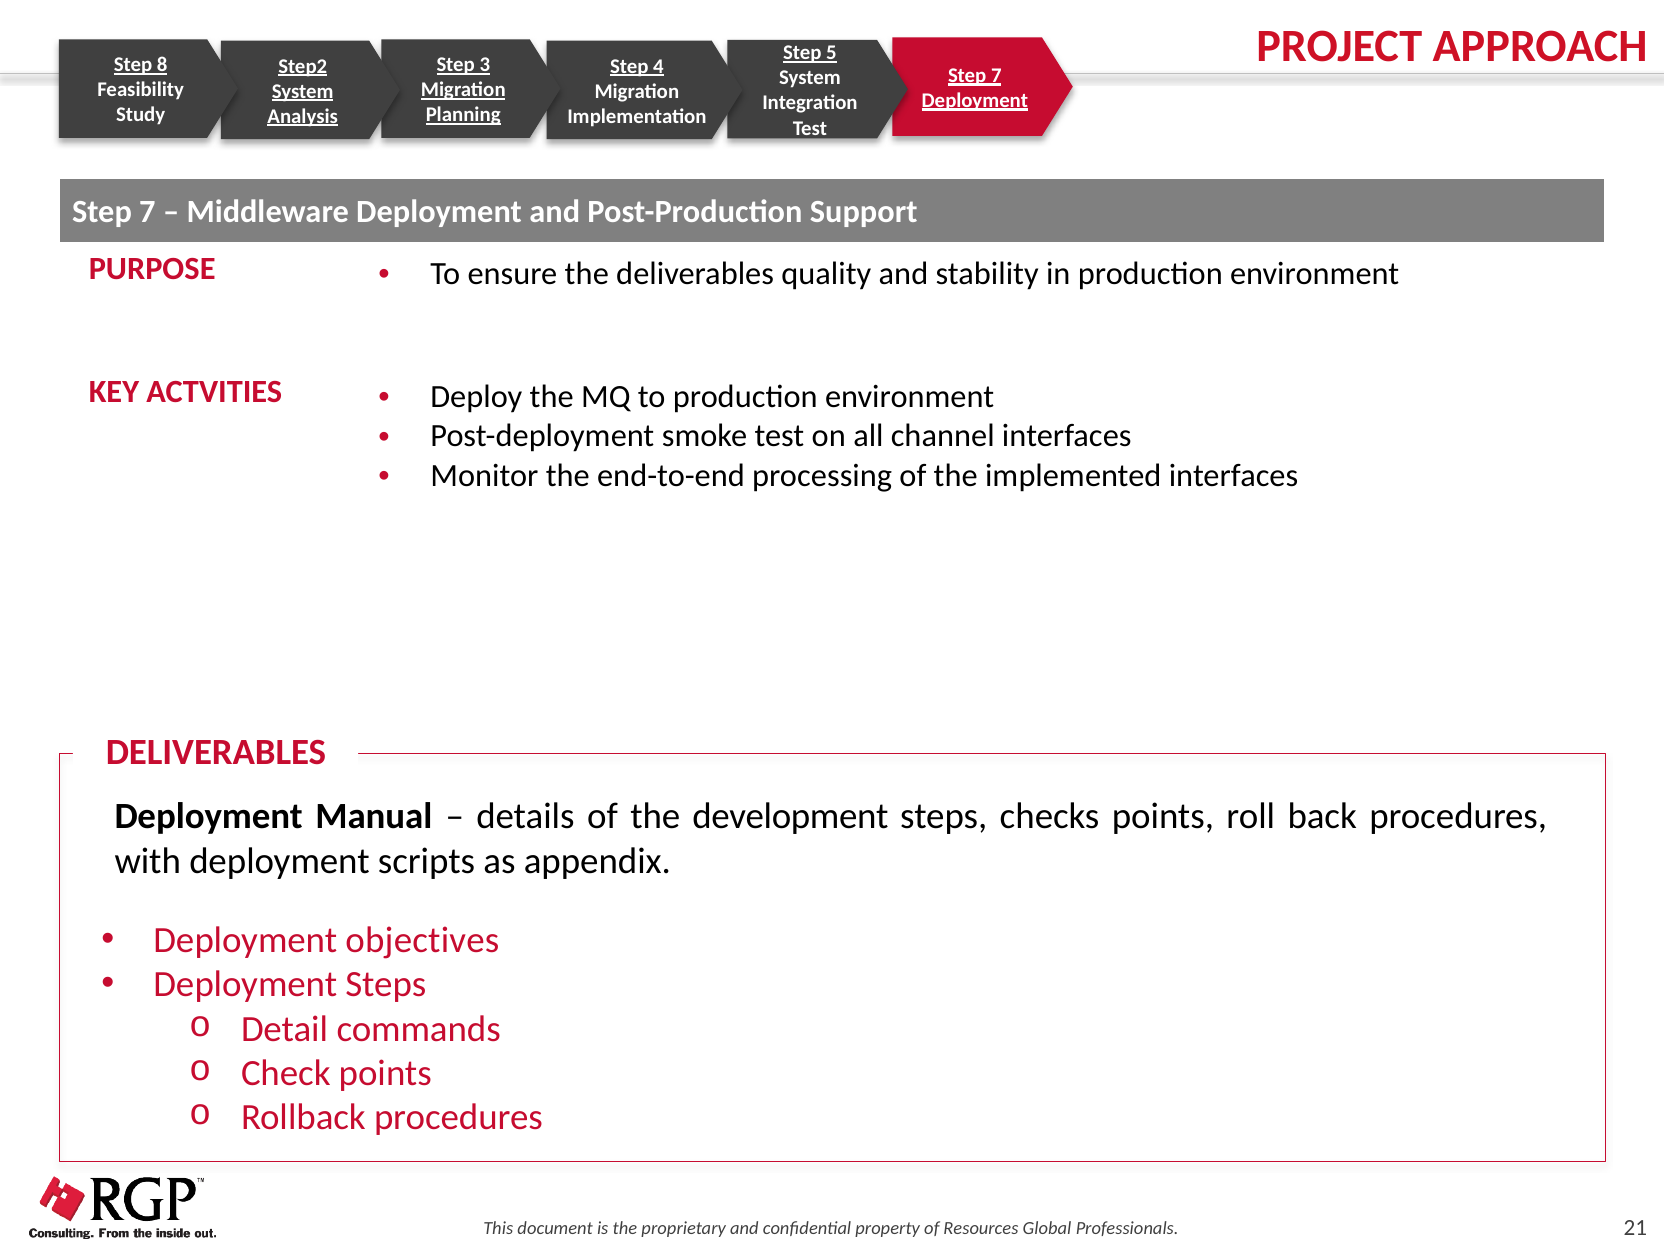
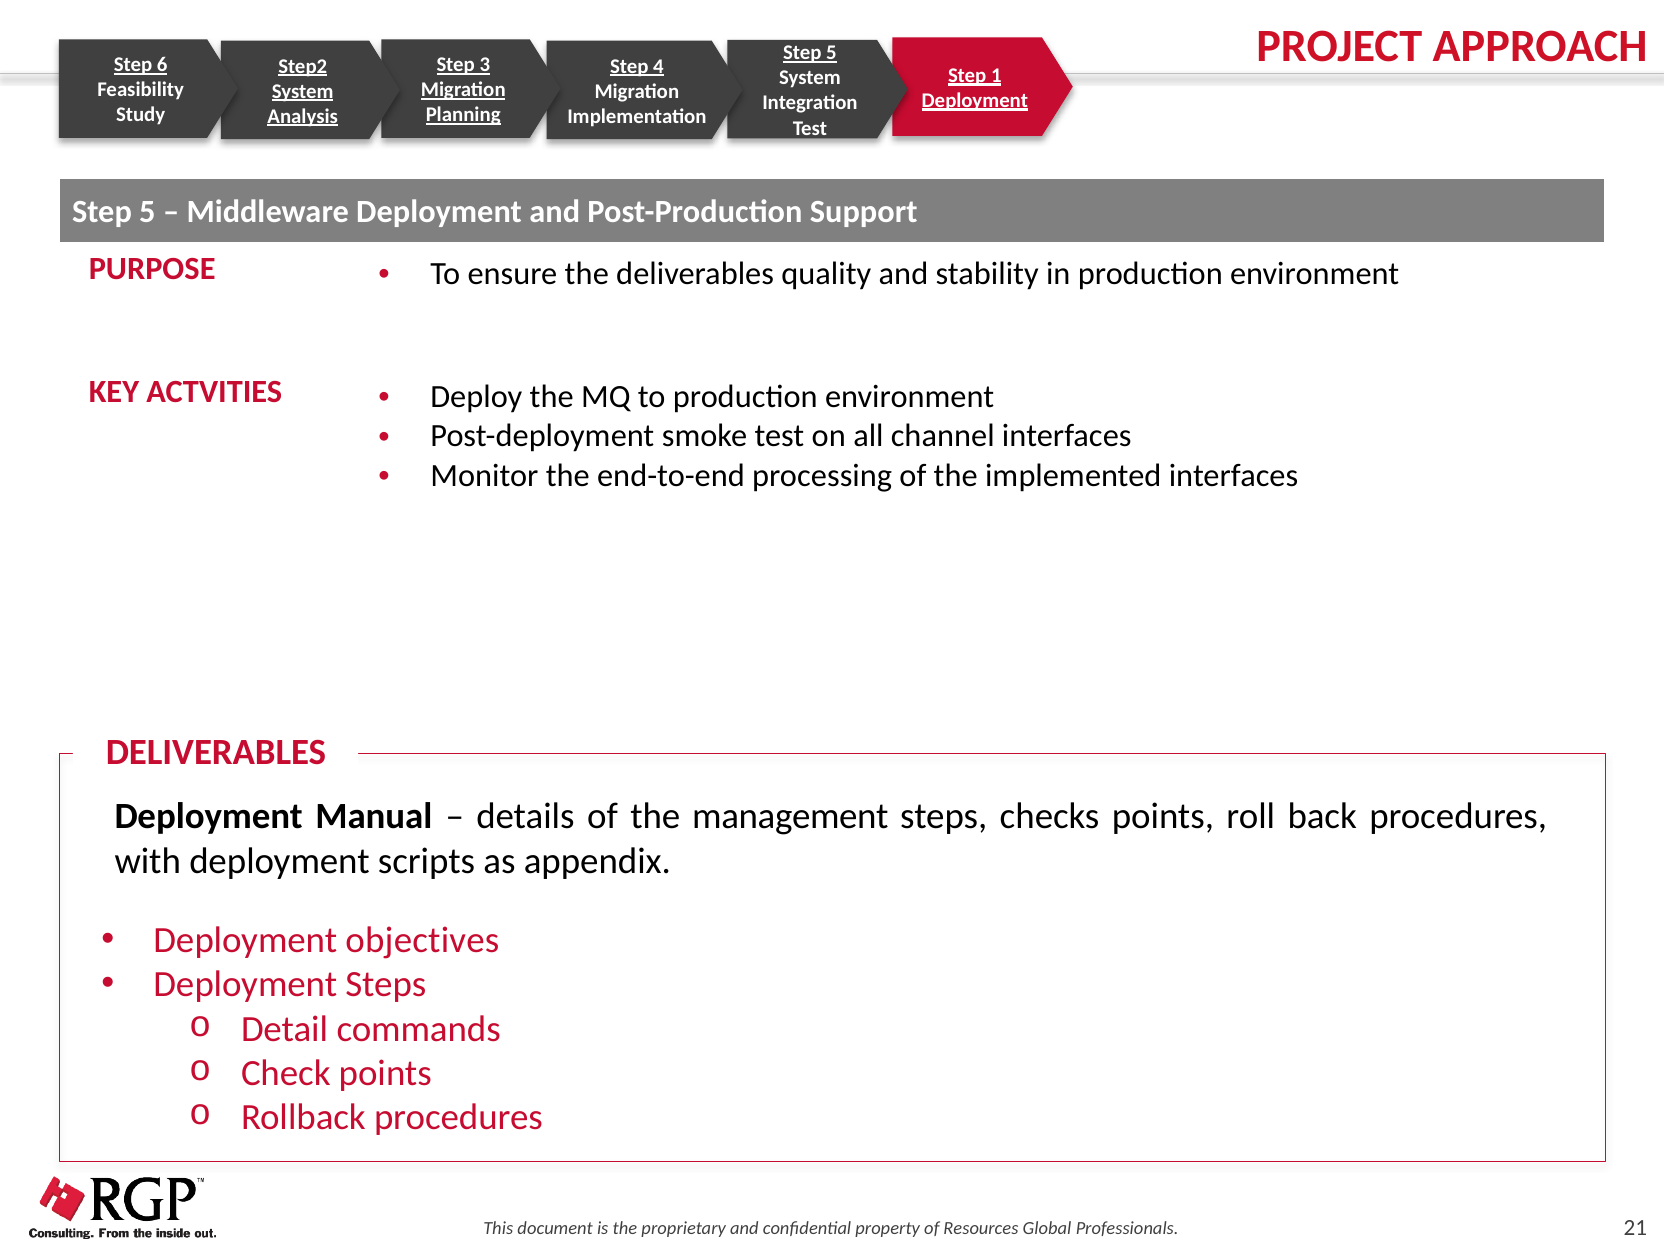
8: 8 -> 6
7 at (996, 76): 7 -> 1
7 at (147, 212): 7 -> 5
development: development -> management
